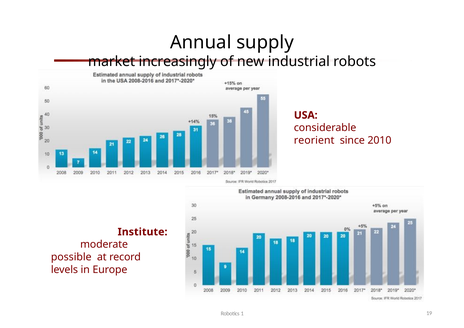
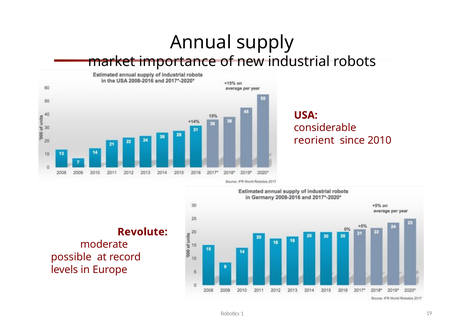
increasingly: increasingly -> importance
Institute: Institute -> Revolute
